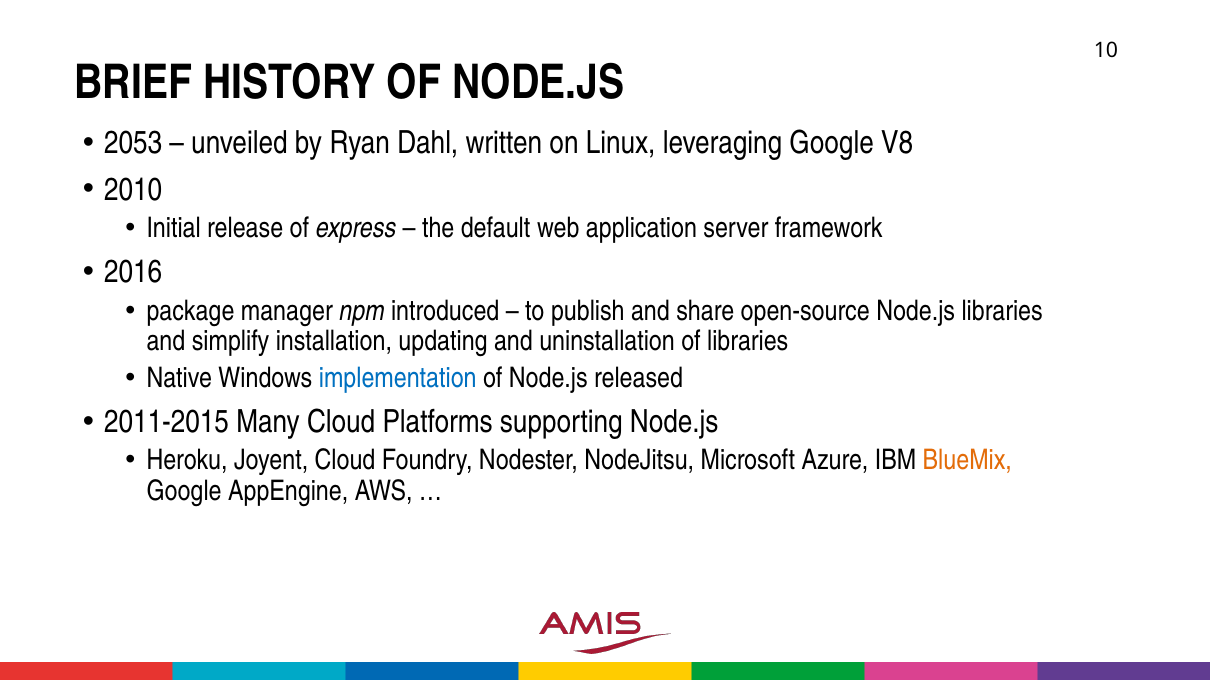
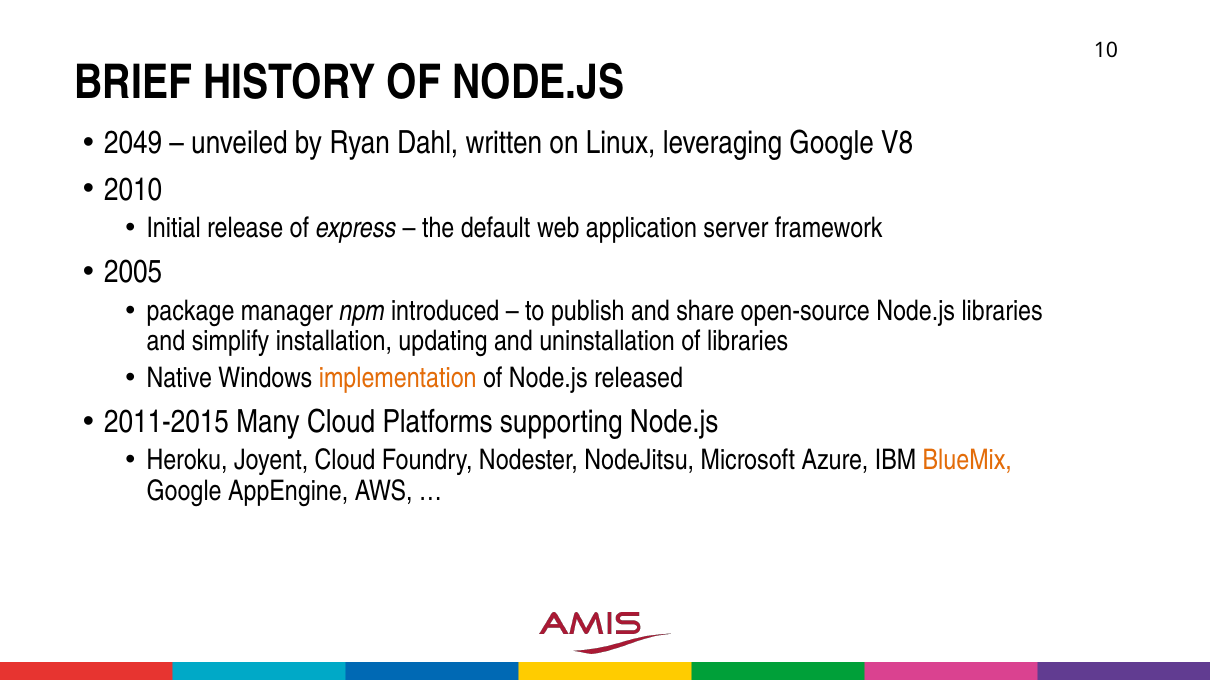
2053: 2053 -> 2049
2016: 2016 -> 2005
implementation colour: blue -> orange
